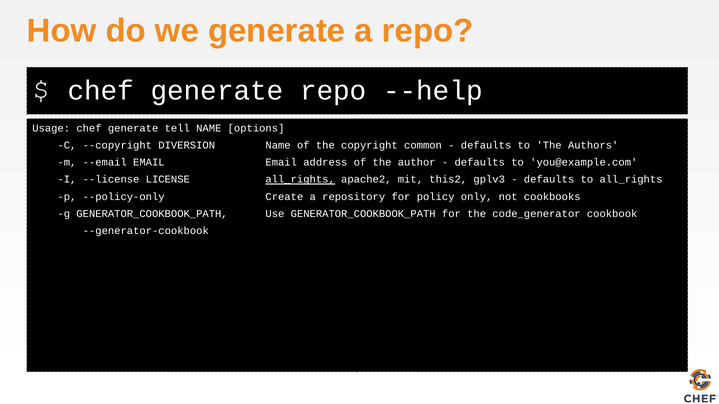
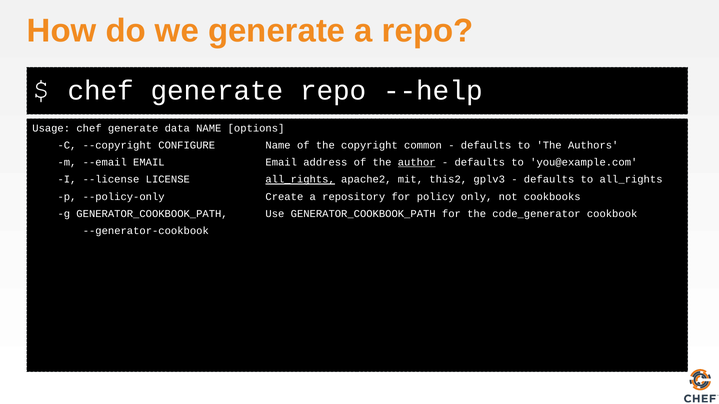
tell: tell -> data
DIVERSION: DIVERSION -> CONFIGURE
author underline: none -> present
